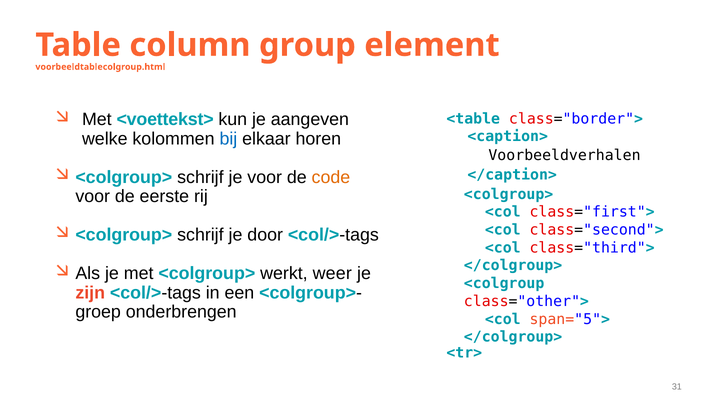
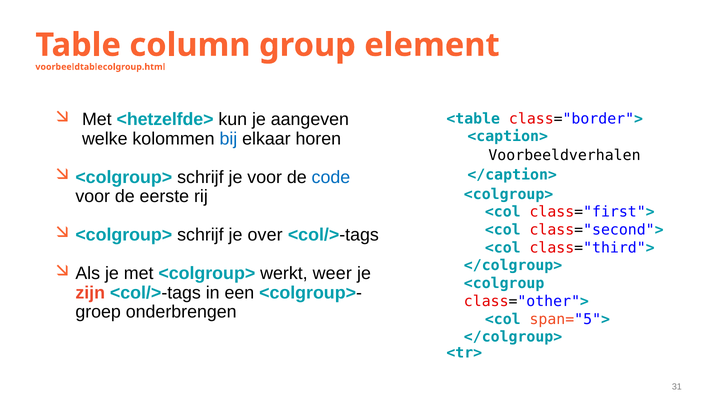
<voettekst>: <voettekst> -> <hetzelfde>
code colour: orange -> blue
door: door -> over
